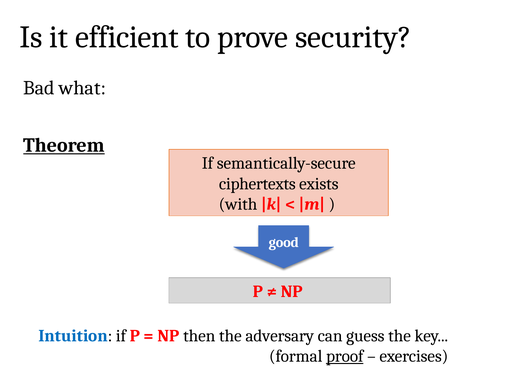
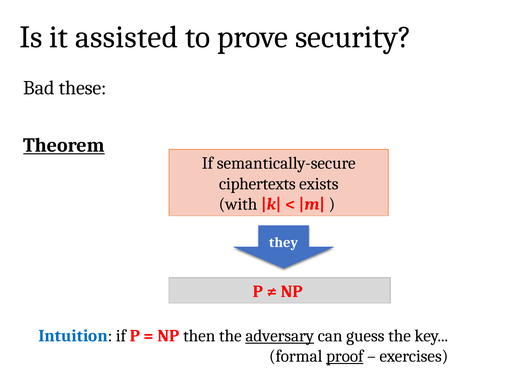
efficient: efficient -> assisted
what: what -> these
good: good -> they
adversary underline: none -> present
